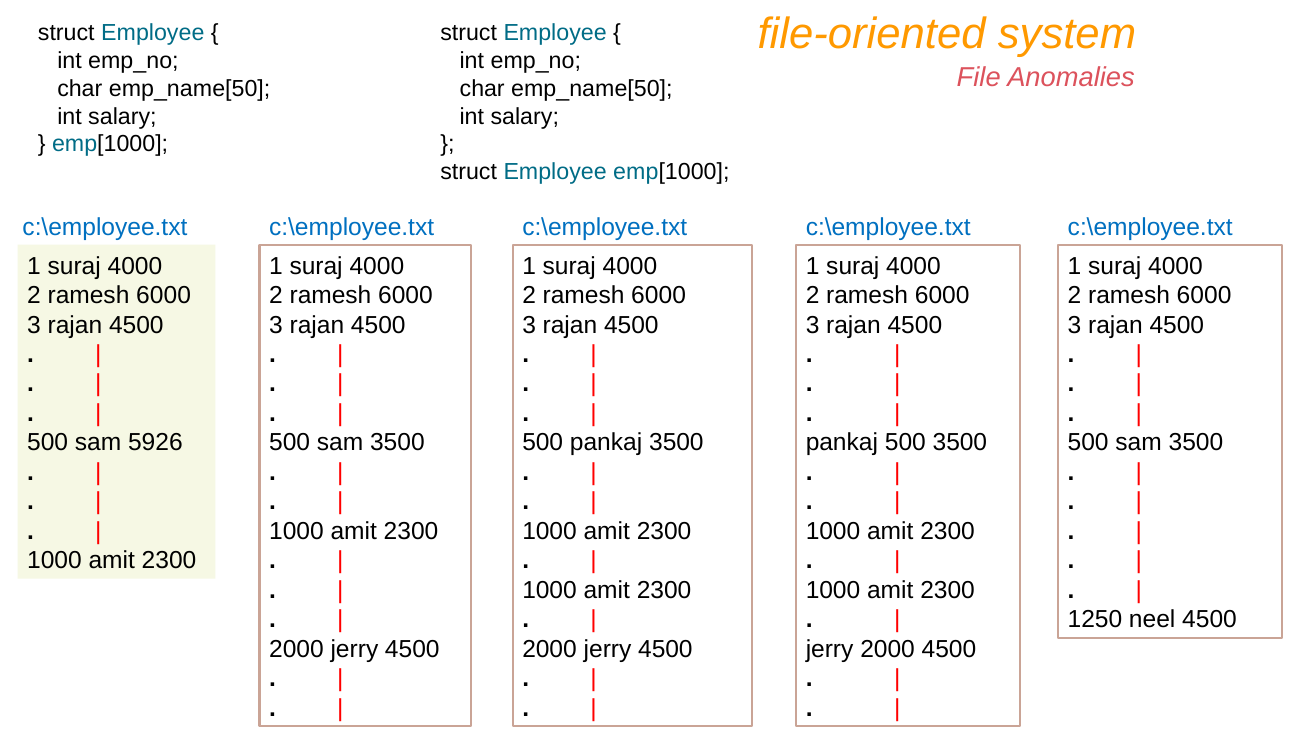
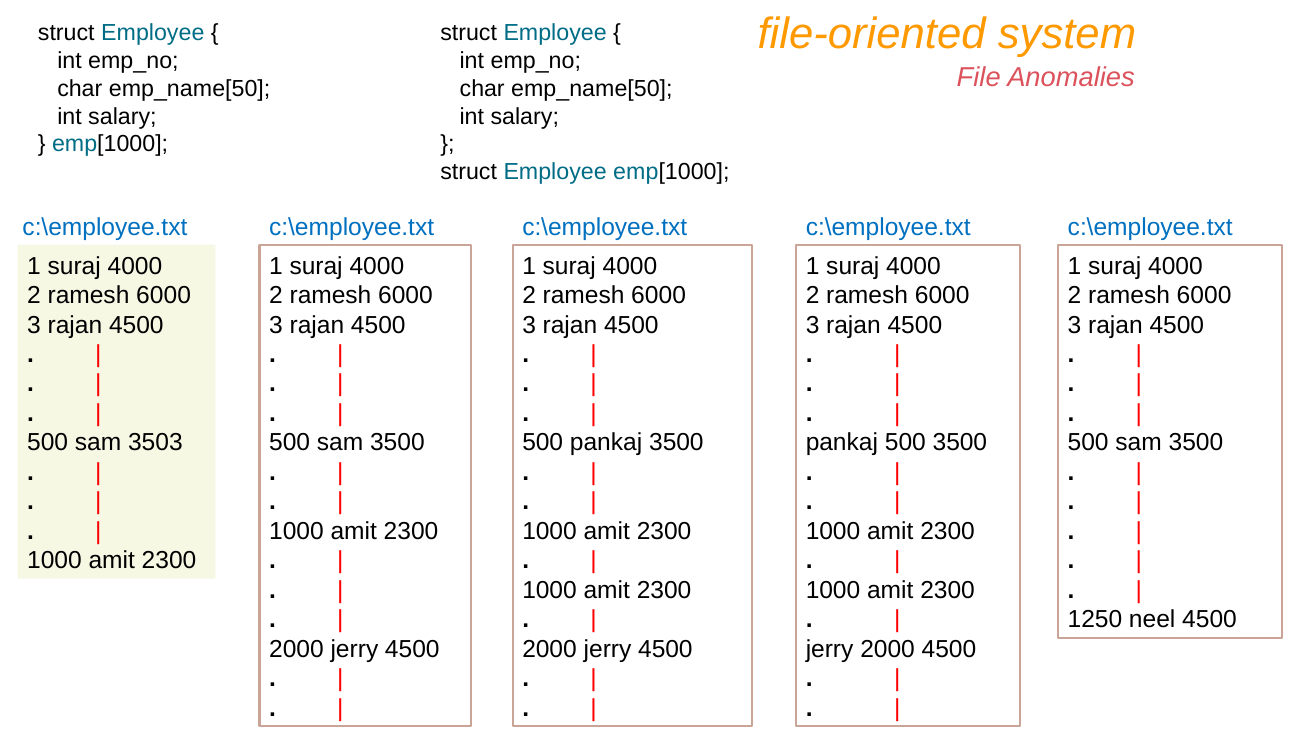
5926: 5926 -> 3503
